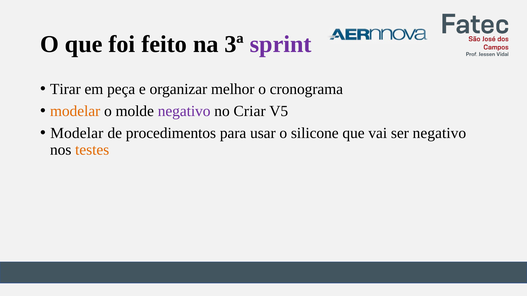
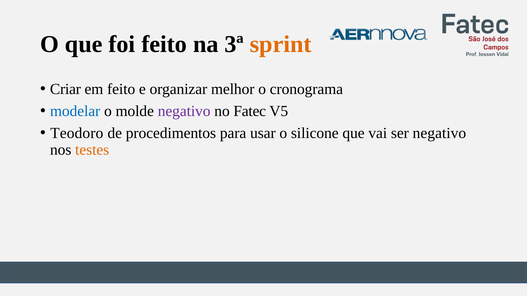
sprint colour: purple -> orange
Tirar: Tirar -> Criar
em peça: peça -> feito
modelar at (75, 111) colour: orange -> blue
Criar: Criar -> Fatec
Modelar at (77, 133): Modelar -> Teodoro
